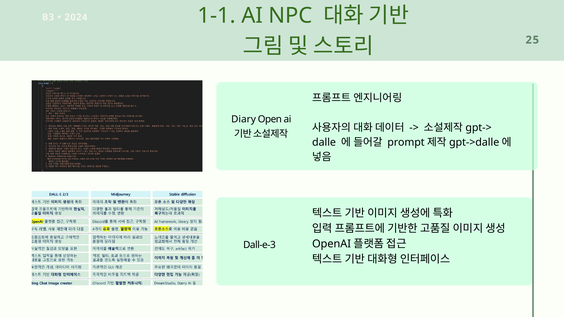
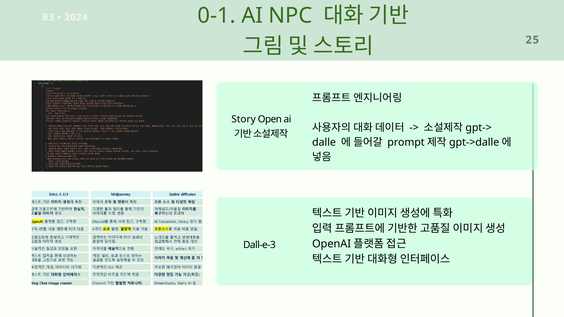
1-1: 1-1 -> 0-1
Diary: Diary -> Story
